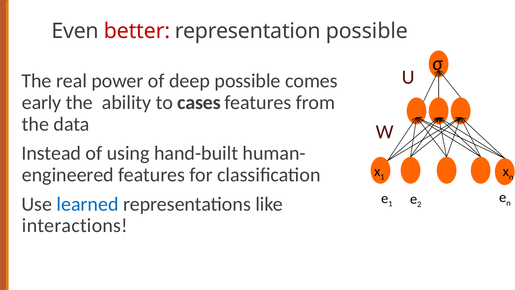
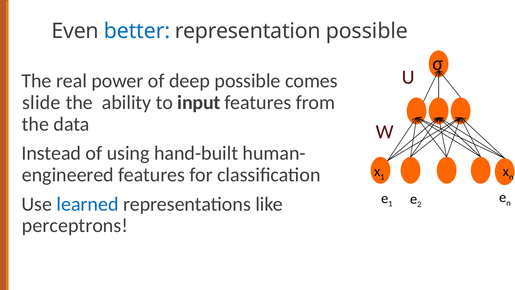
better colour: red -> blue
early: early -> slide
cases: cases -> input
interactions: interactions -> perceptrons
